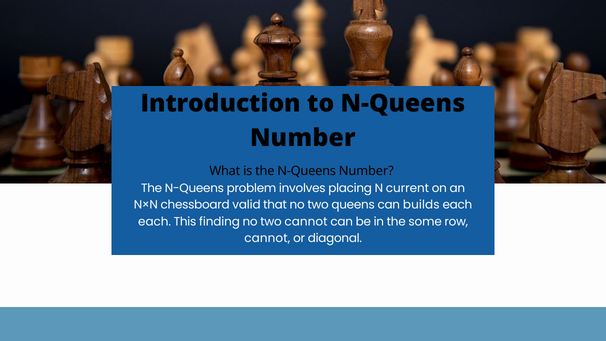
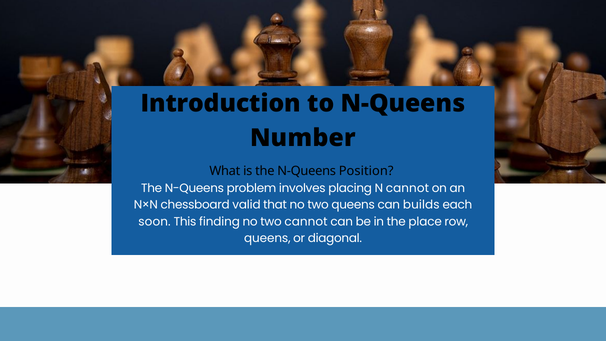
the N-Queens Number: Number -> Position
N current: current -> cannot
each at (155, 222): each -> soon
some: some -> place
cannot at (267, 238): cannot -> queens
